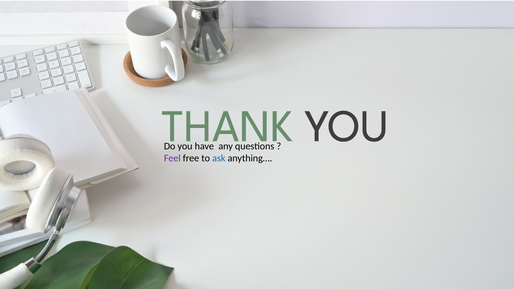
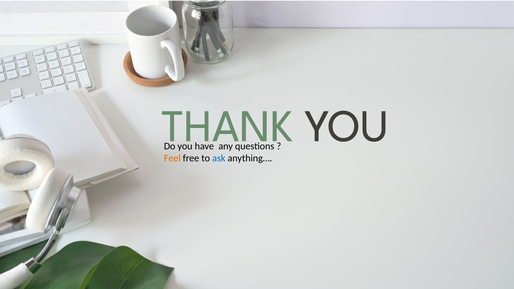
Feel colour: purple -> orange
